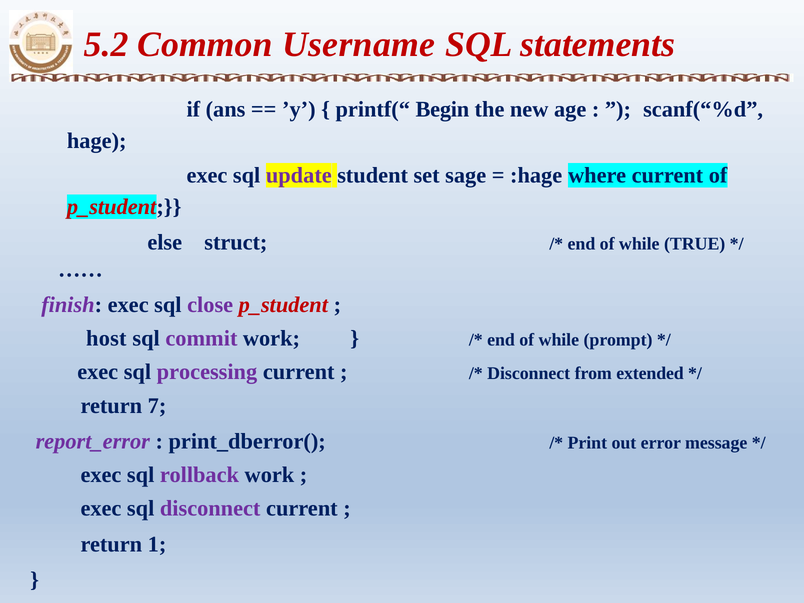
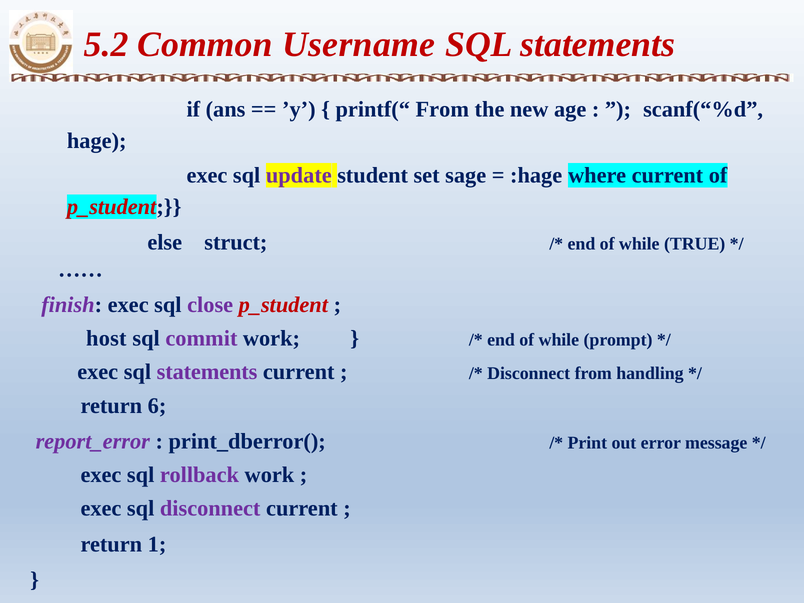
printf(“ Begin: Begin -> From
exec sql processing: processing -> statements
extended: extended -> handling
7: 7 -> 6
